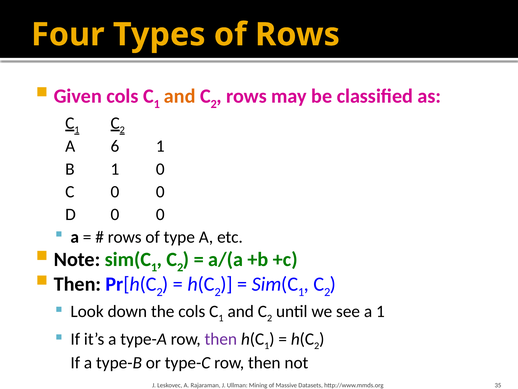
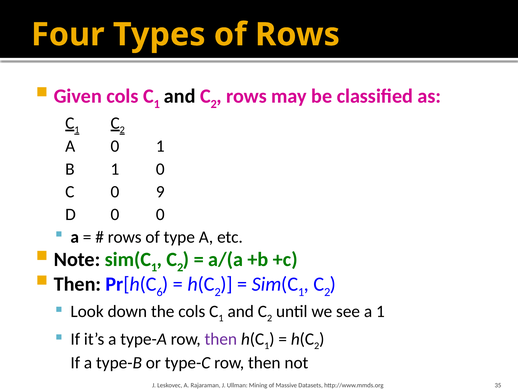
and at (180, 96) colour: orange -> black
A 6: 6 -> 0
C 0 0: 0 -> 9
2 at (160, 292): 2 -> 6
